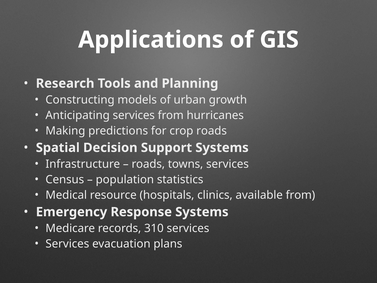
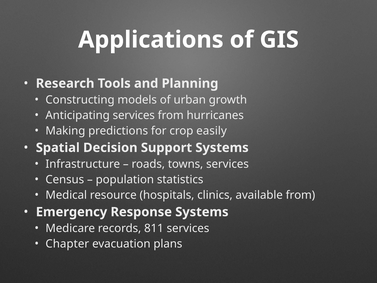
crop roads: roads -> easily
310: 310 -> 811
Services at (67, 244): Services -> Chapter
